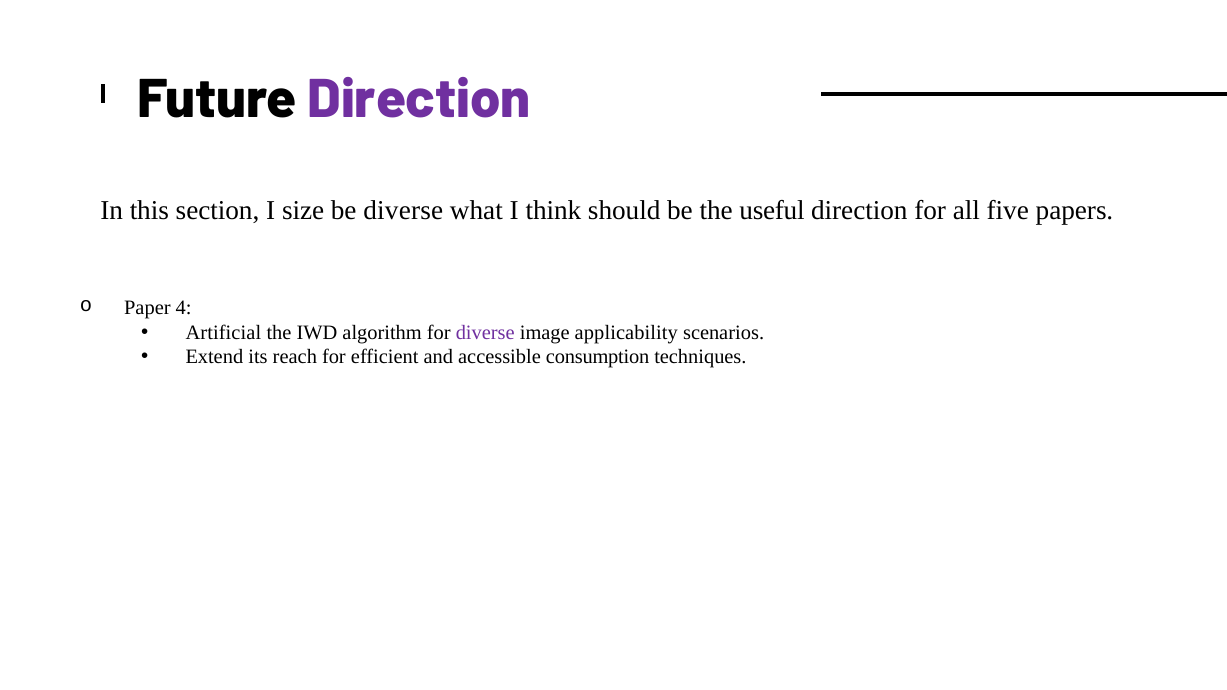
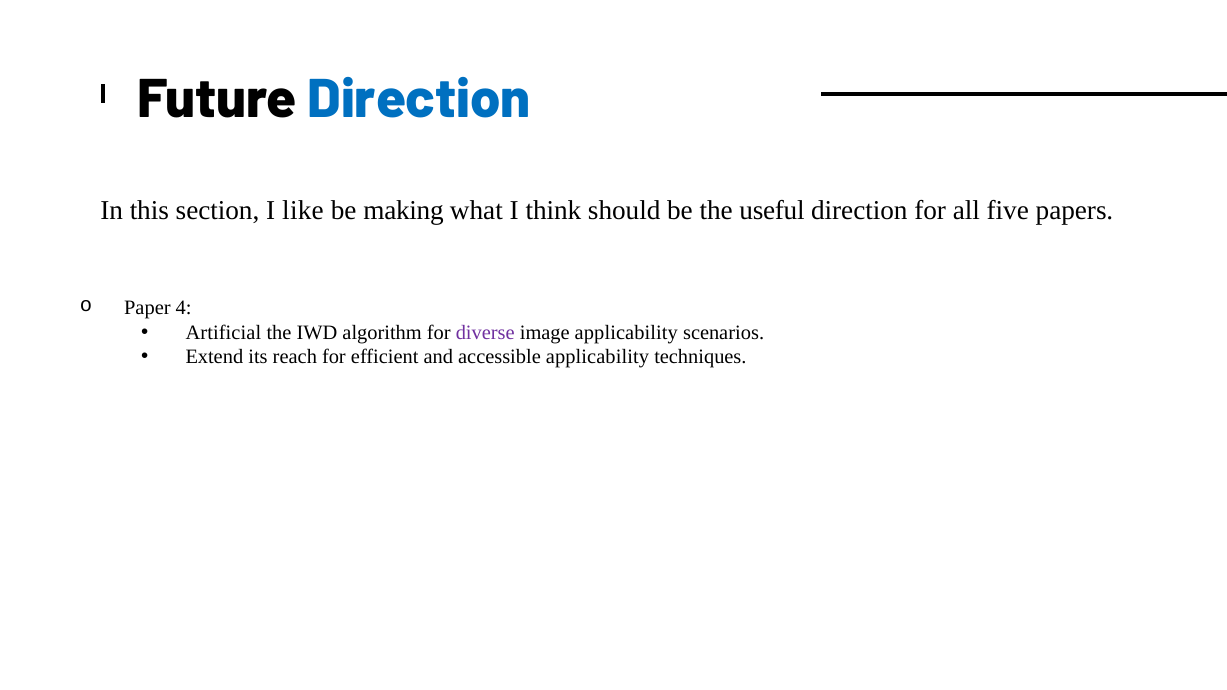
Direction at (419, 99) colour: purple -> blue
size: size -> like
be diverse: diverse -> making
accessible consumption: consumption -> applicability
